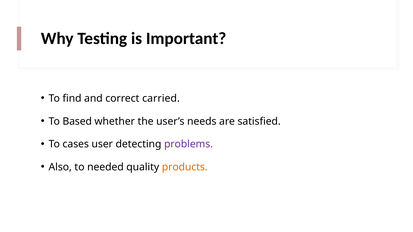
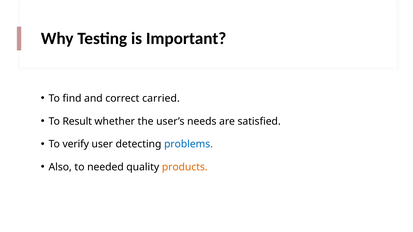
Based: Based -> Result
cases: cases -> verify
problems colour: purple -> blue
